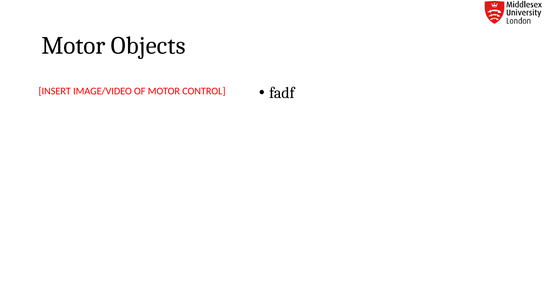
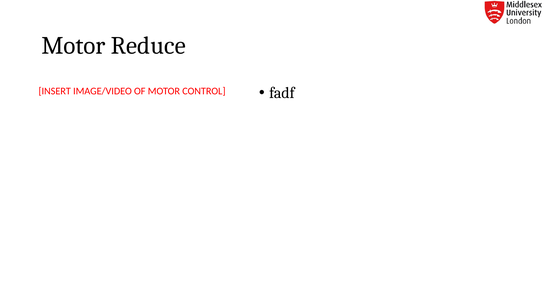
Objects: Objects -> Reduce
